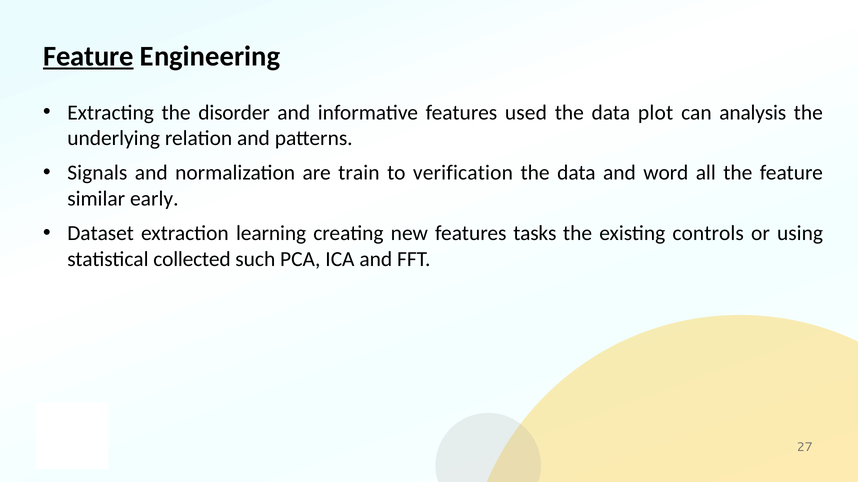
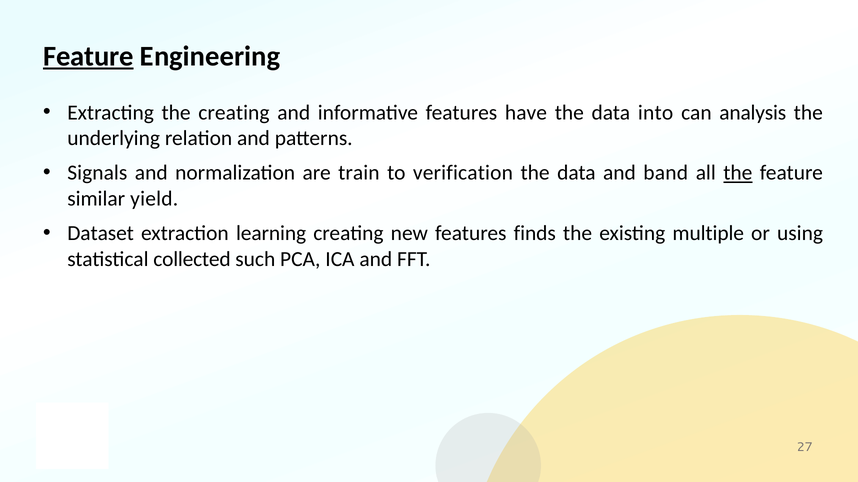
the disorder: disorder -> creating
used: used -> have
plot: plot -> into
word: word -> band
the at (738, 173) underline: none -> present
early: early -> yield
tasks: tasks -> finds
controls: controls -> multiple
